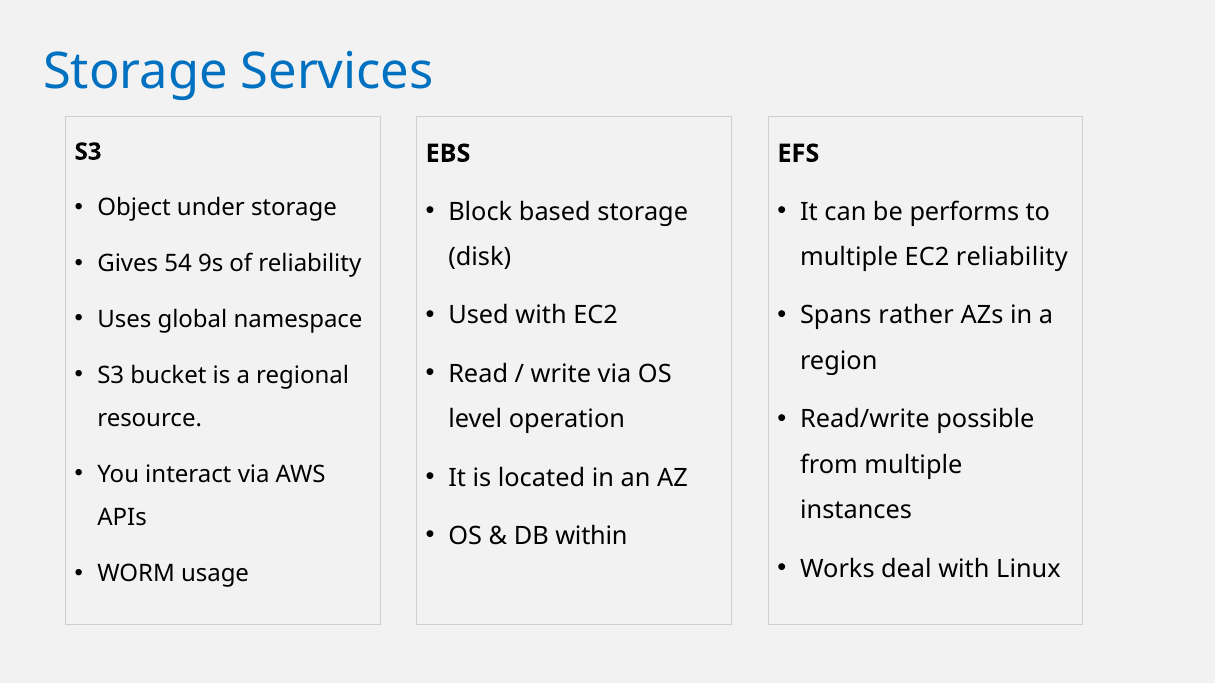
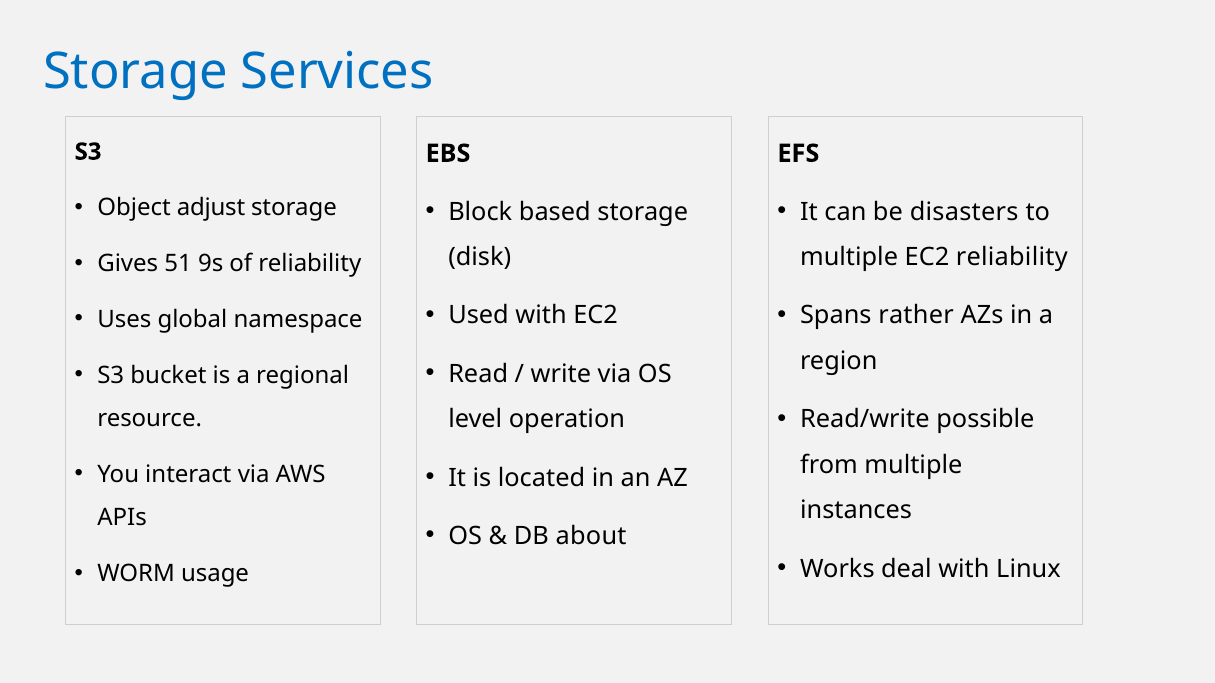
under: under -> adjust
performs: performs -> disasters
54: 54 -> 51
within: within -> about
